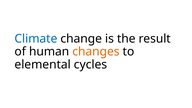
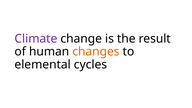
Climate colour: blue -> purple
